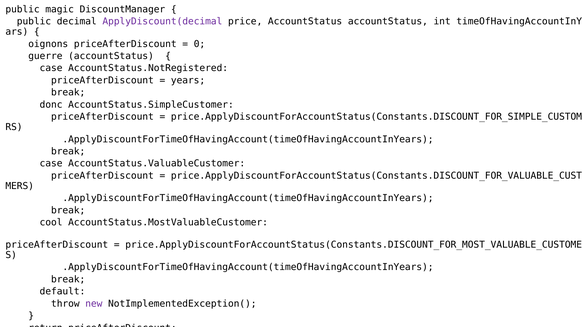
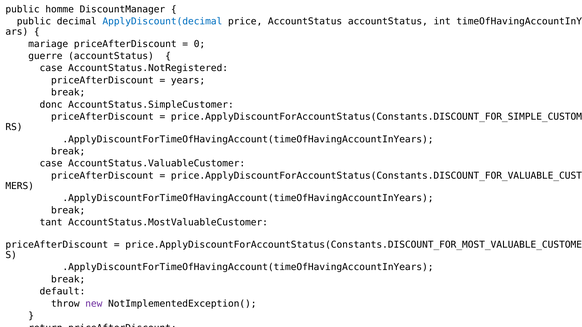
magic: magic -> homme
ApplyDiscount(decimal colour: purple -> blue
oignons: oignons -> mariage
cool: cool -> tant
